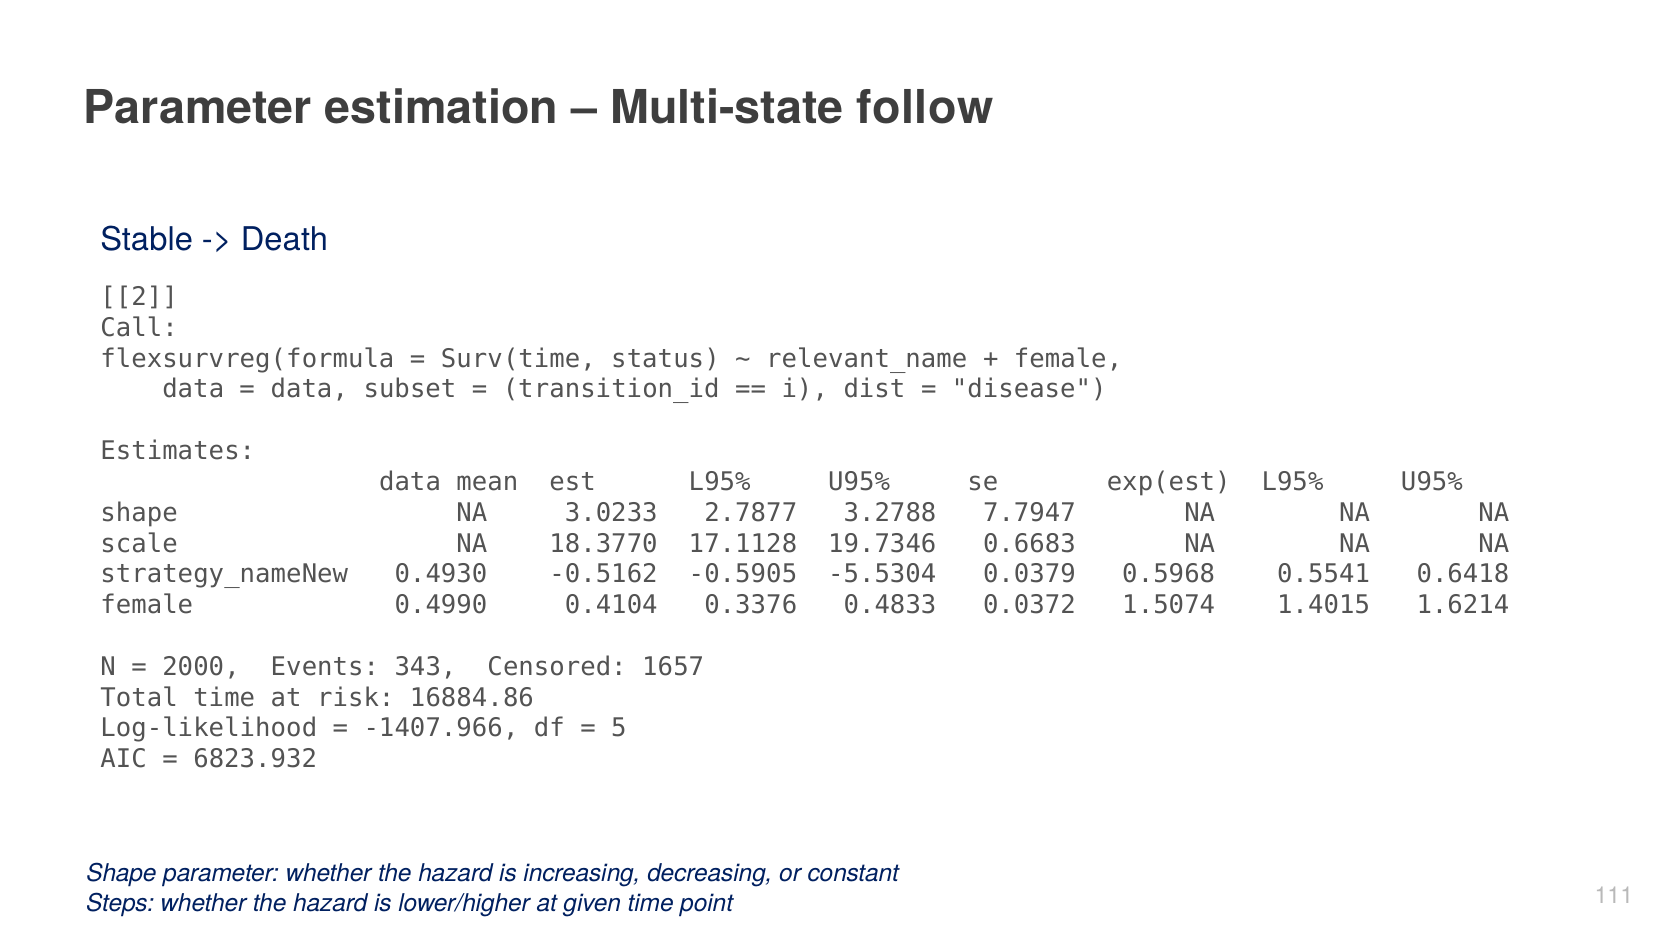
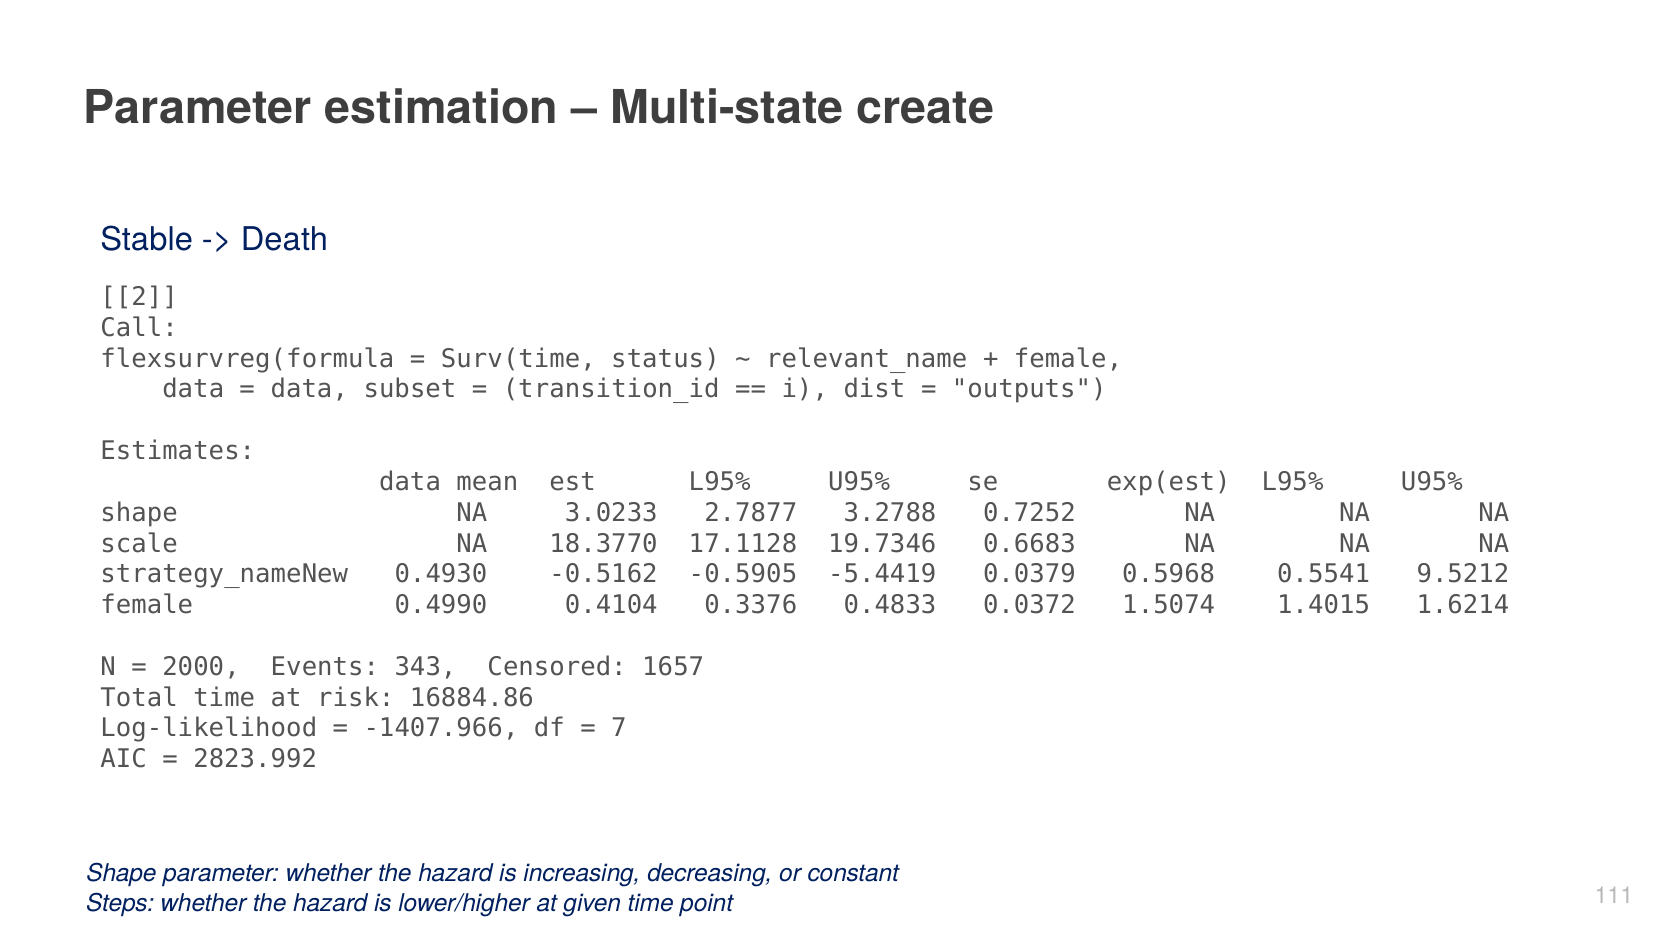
follow: follow -> create
disease: disease -> outputs
7.7947: 7.7947 -> 0.7252
-5.5304: -5.5304 -> -5.4419
0.6418: 0.6418 -> 9.5212
5: 5 -> 7
6823.932: 6823.932 -> 2823.992
